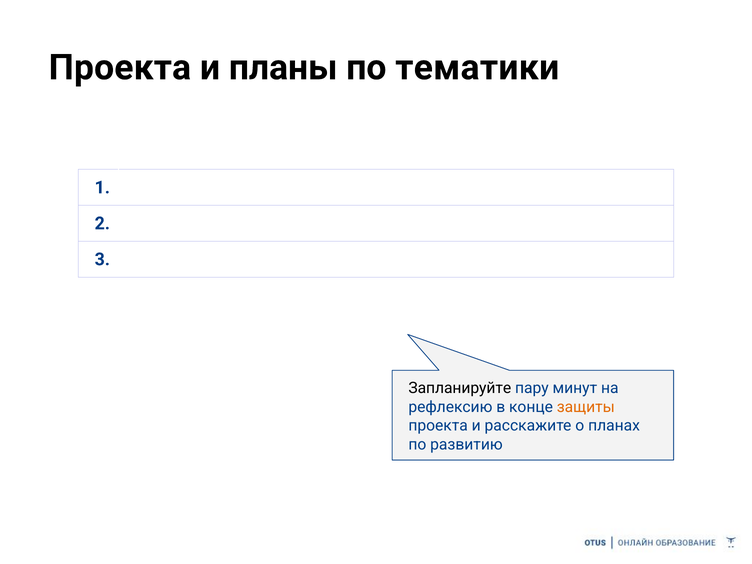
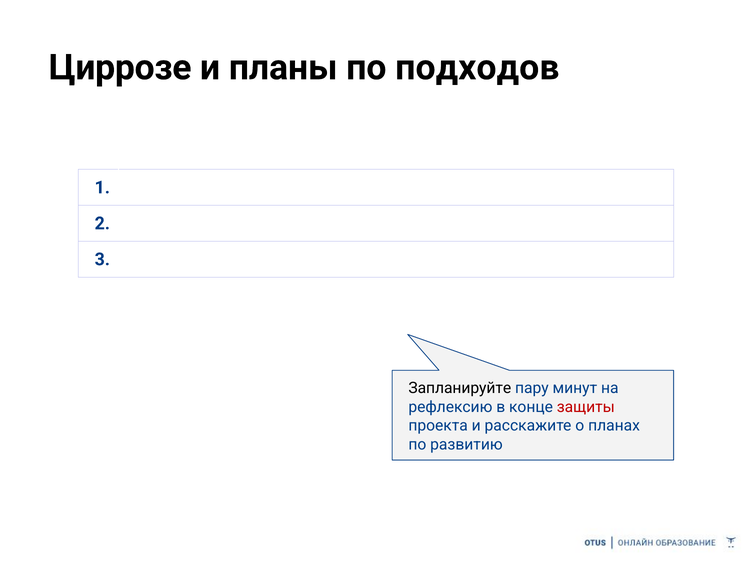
Проекта at (120, 68): Проекта -> Циррозе
тематики: тематики -> подходов
защиты colour: orange -> red
